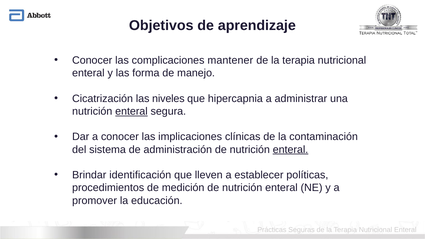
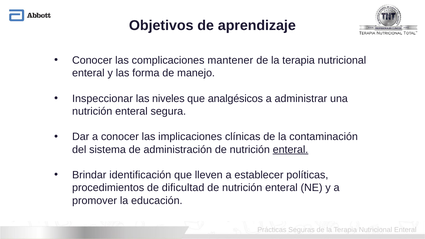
Cicatrización: Cicatrización -> Inspeccionar
hipercapnia: hipercapnia -> analgésicos
enteral at (131, 111) underline: present -> none
medición: medición -> dificultad
